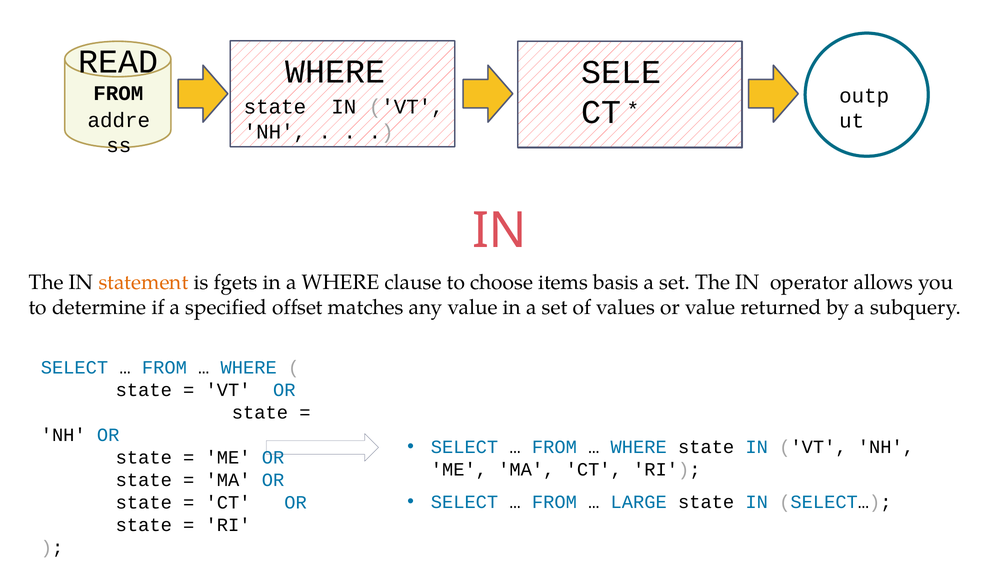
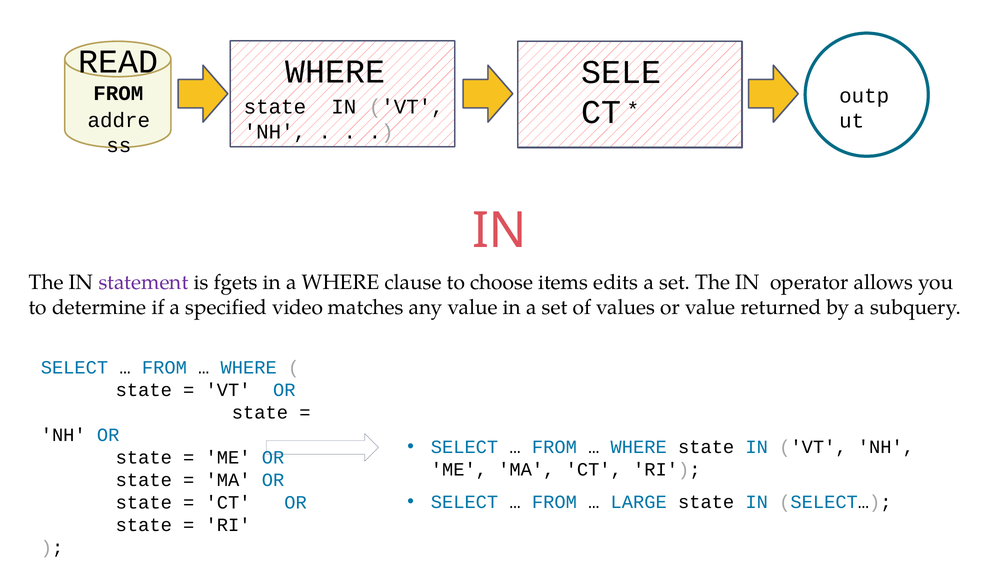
statement colour: orange -> purple
basis: basis -> edits
offset: offset -> video
